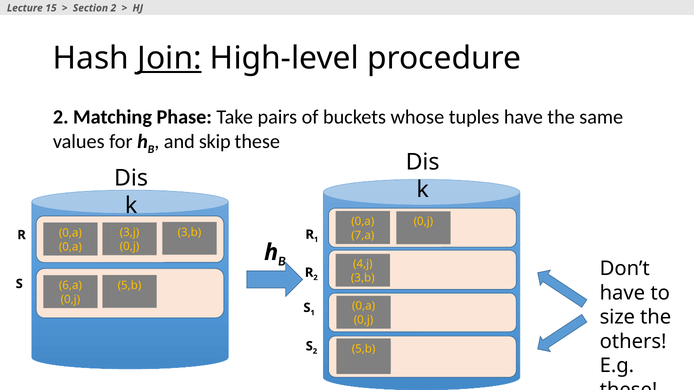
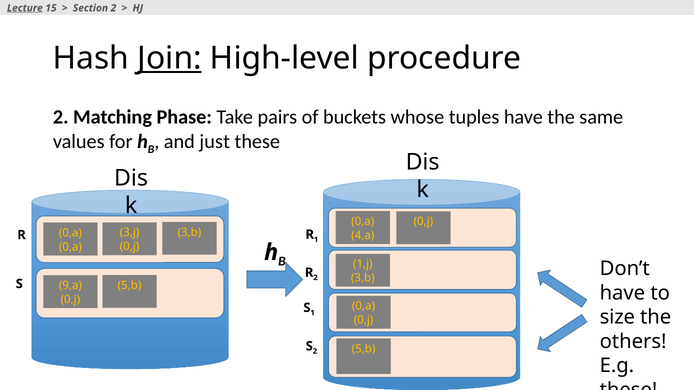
Lecture underline: none -> present
skip: skip -> just
7,a: 7,a -> 4,a
4,j: 4,j -> 1,j
6,a: 6,a -> 9,a
